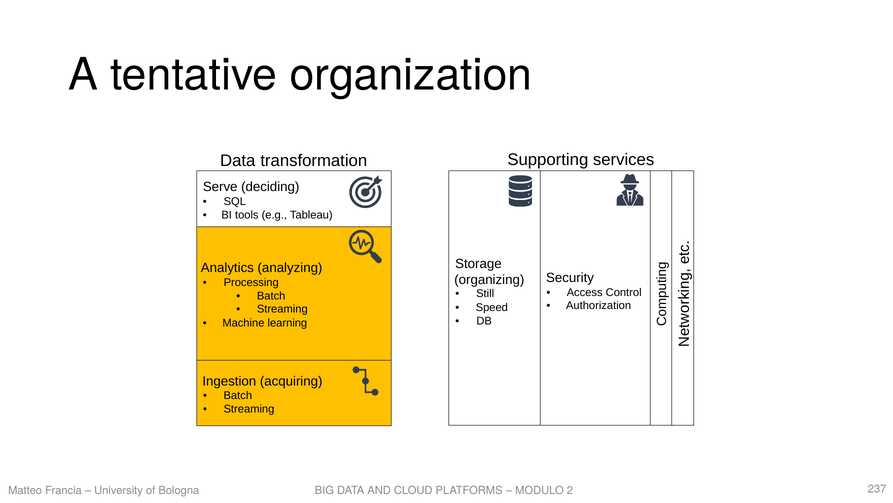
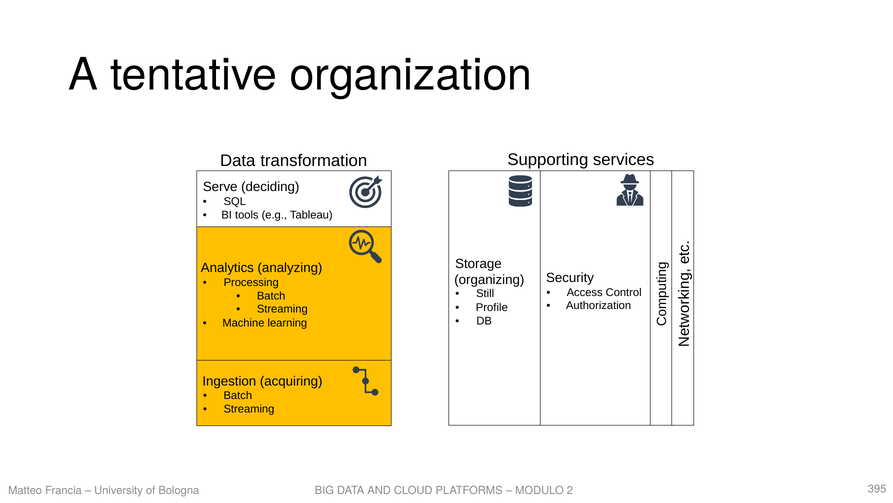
Speed: Speed -> Profile
237: 237 -> 395
